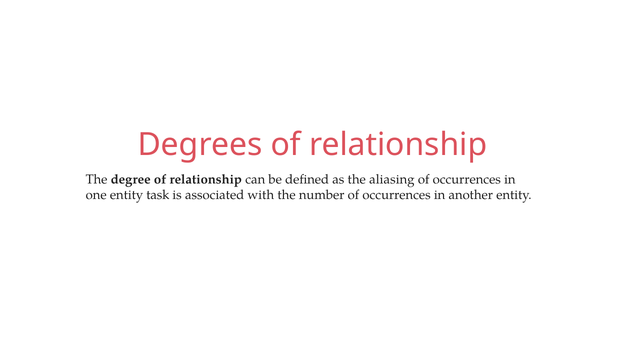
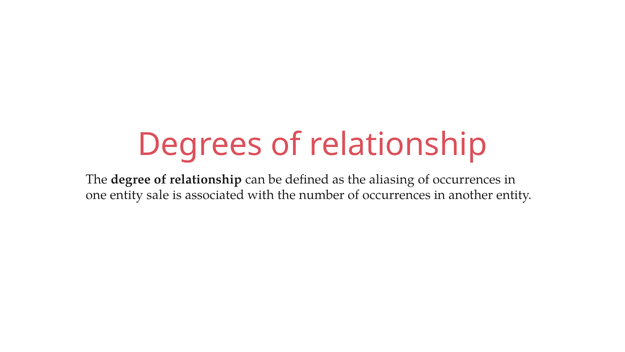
task: task -> sale
